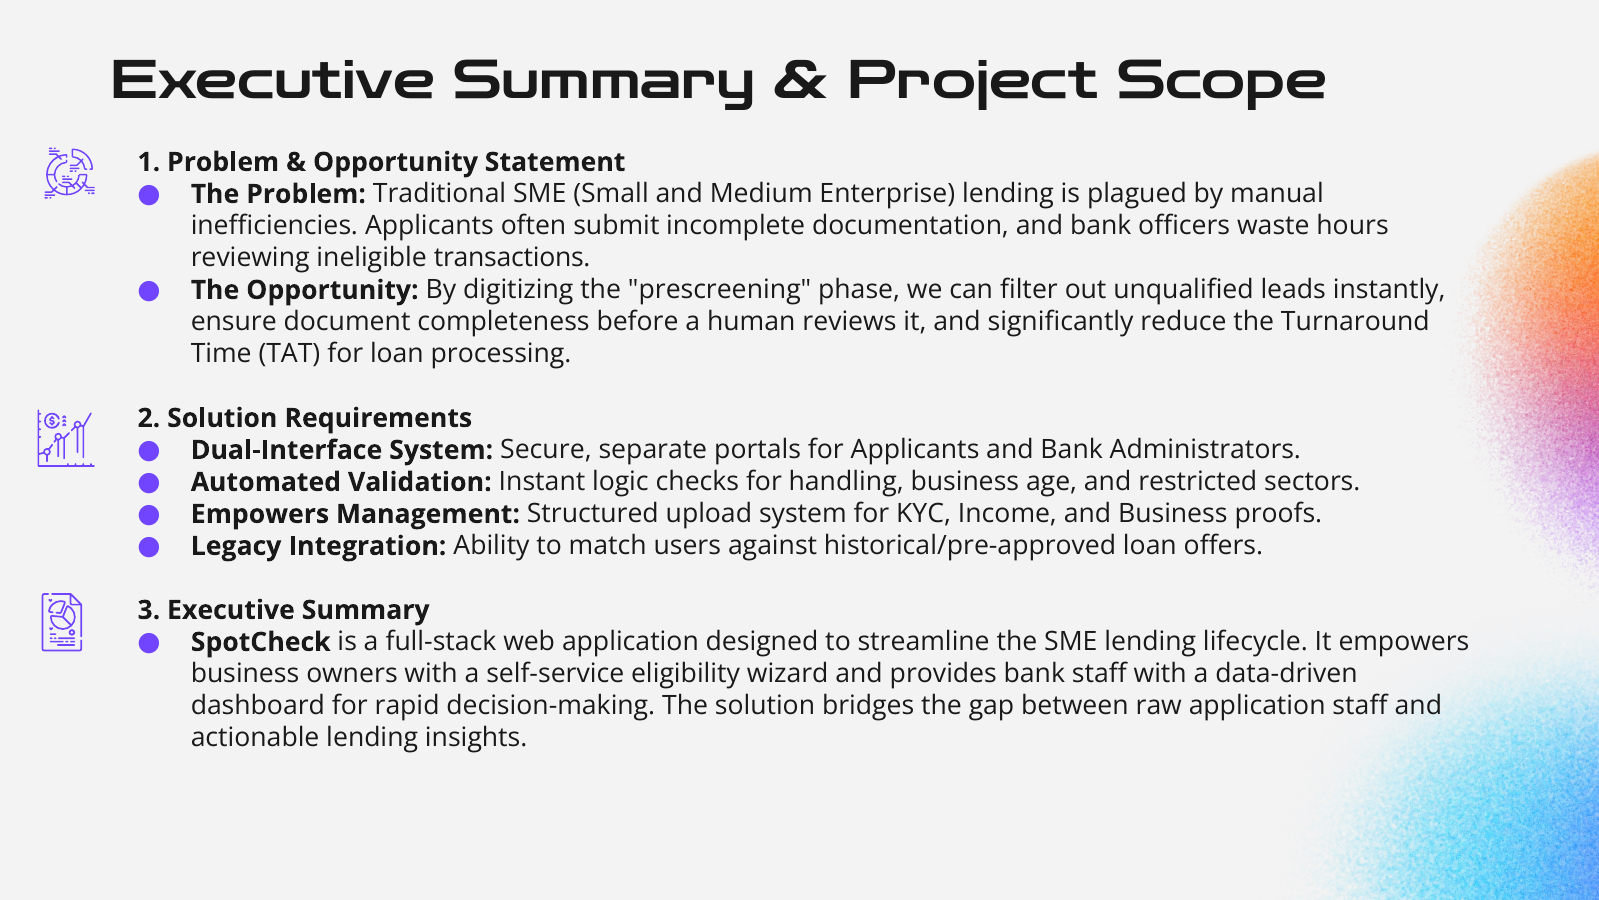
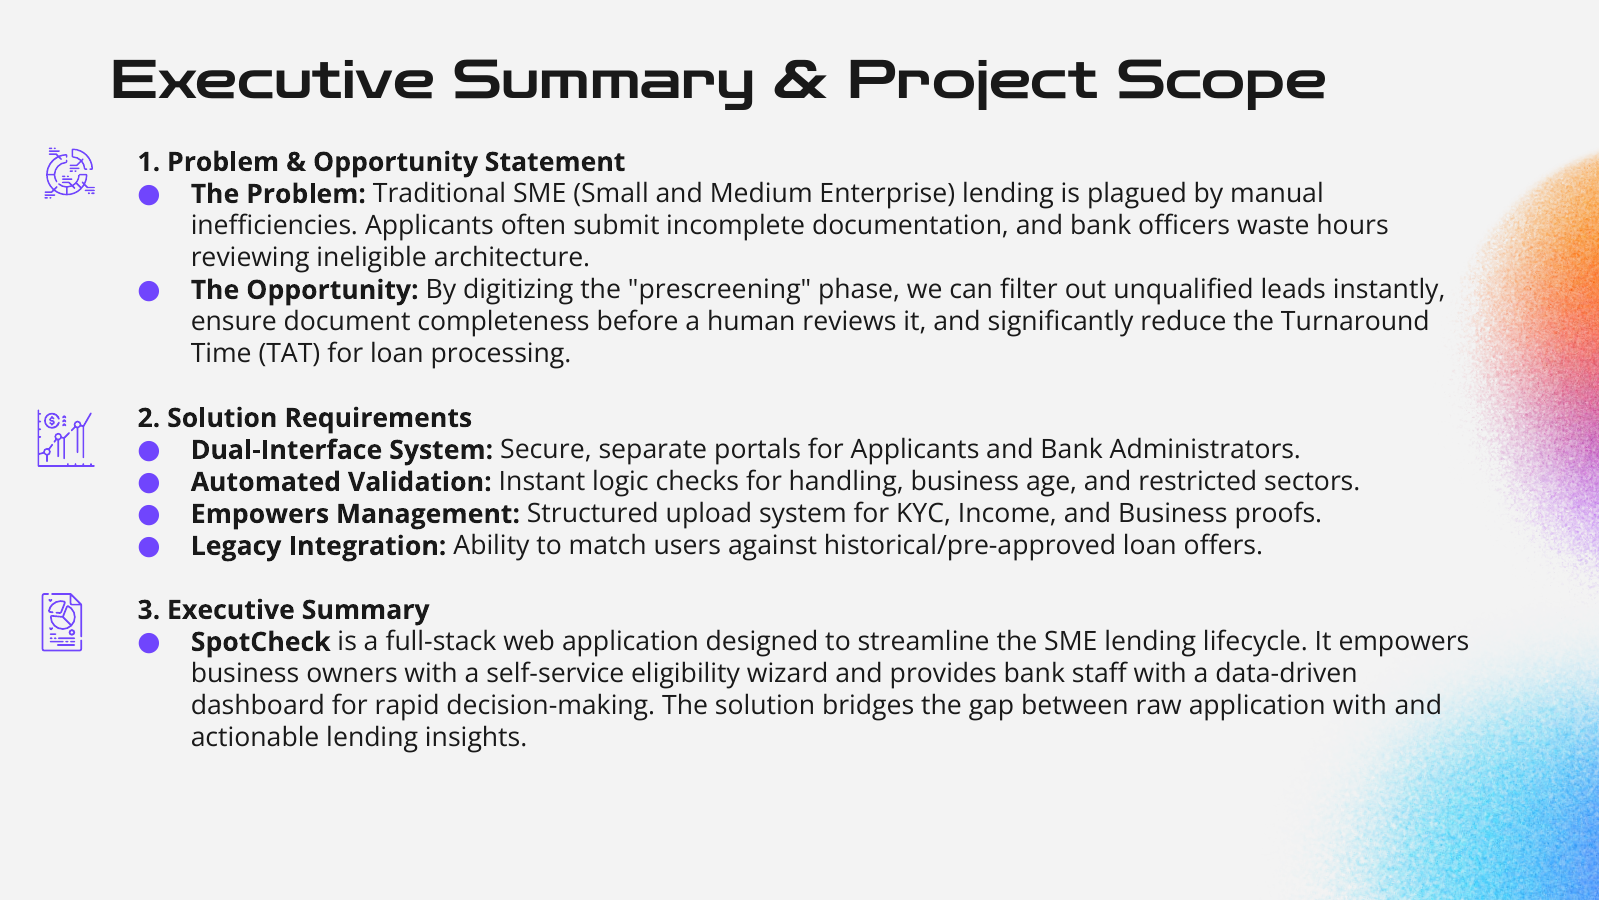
transactions: transactions -> architecture
application staff: staff -> with
